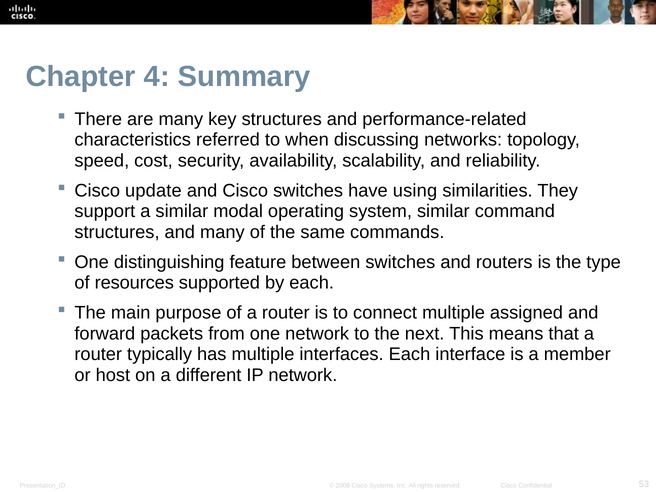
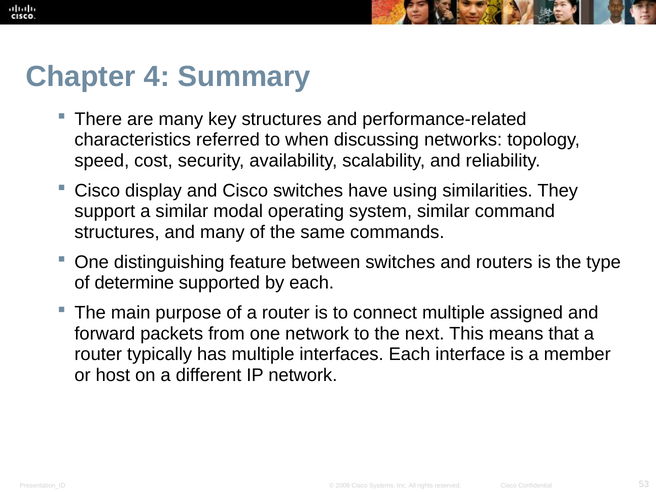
update: update -> display
resources: resources -> determine
